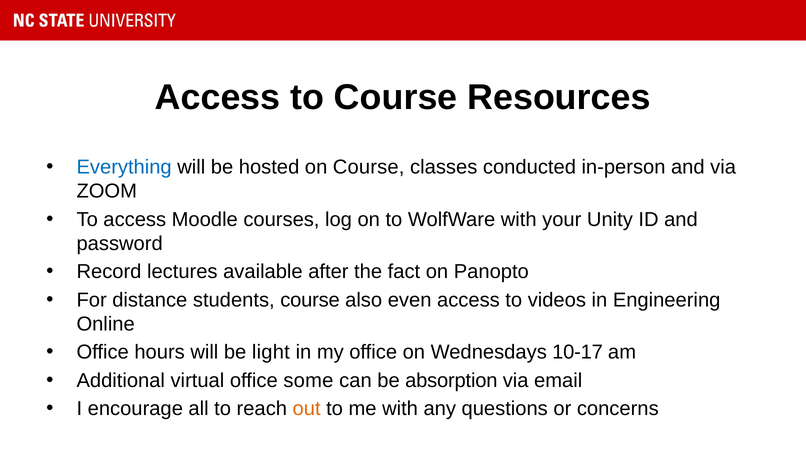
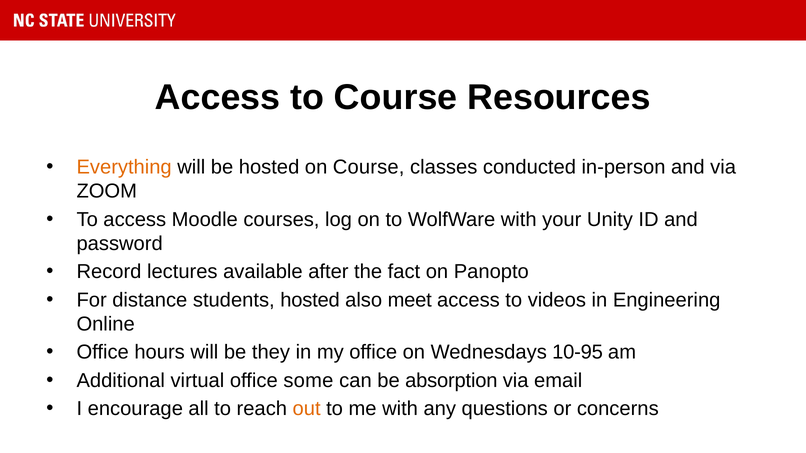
Everything colour: blue -> orange
students course: course -> hosted
even: even -> meet
light: light -> they
10-17: 10-17 -> 10-95
